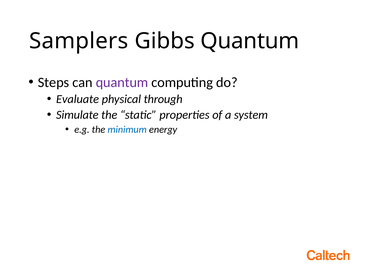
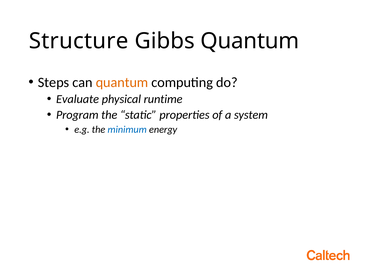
Samplers: Samplers -> Structure
quantum at (122, 82) colour: purple -> orange
through: through -> runtime
Simulate: Simulate -> Program
